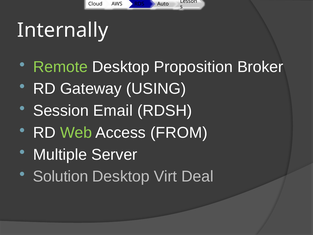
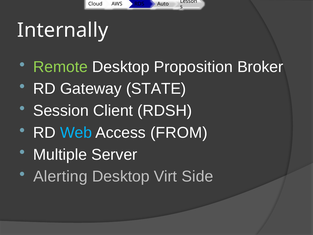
USING: USING -> STATE
Email: Email -> Client
Web colour: light green -> light blue
Solution: Solution -> Alerting
Deal: Deal -> Side
